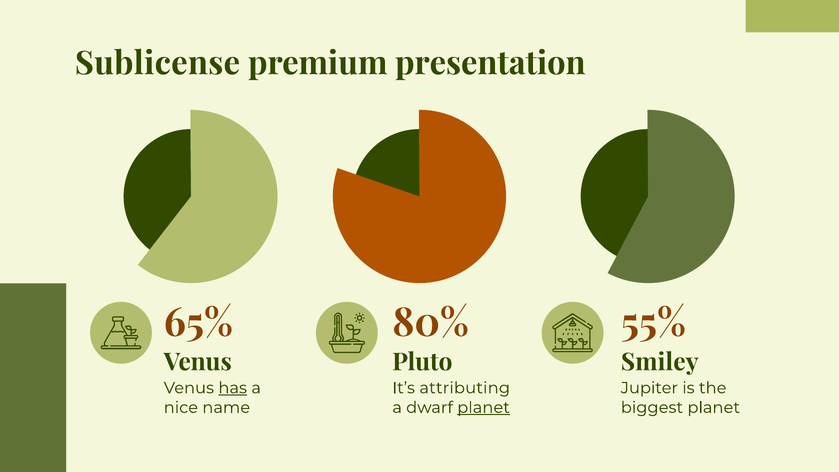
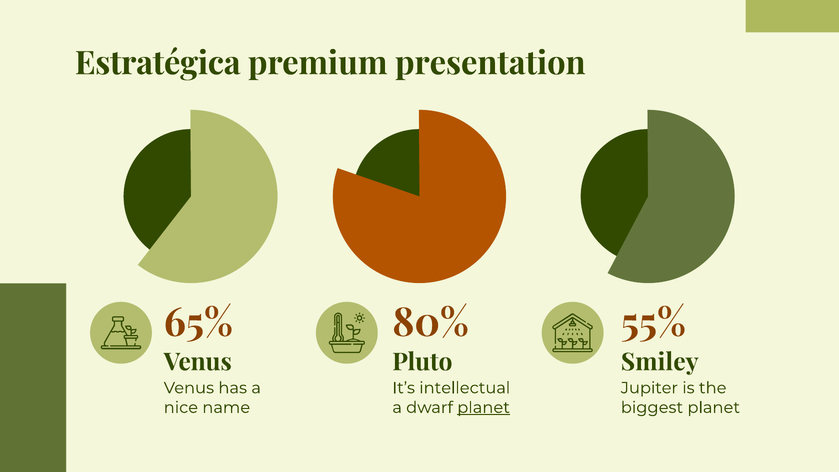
Sublicense: Sublicense -> Estratégica
has underline: present -> none
attributing: attributing -> intellectual
